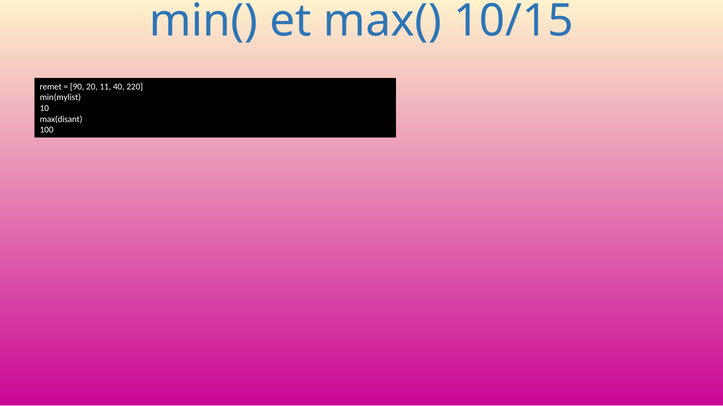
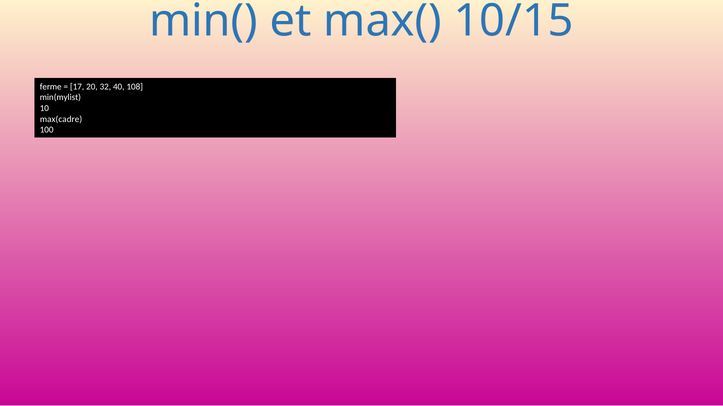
remet: remet -> ferme
90: 90 -> 17
11: 11 -> 32
220: 220 -> 108
max(disant: max(disant -> max(cadre
